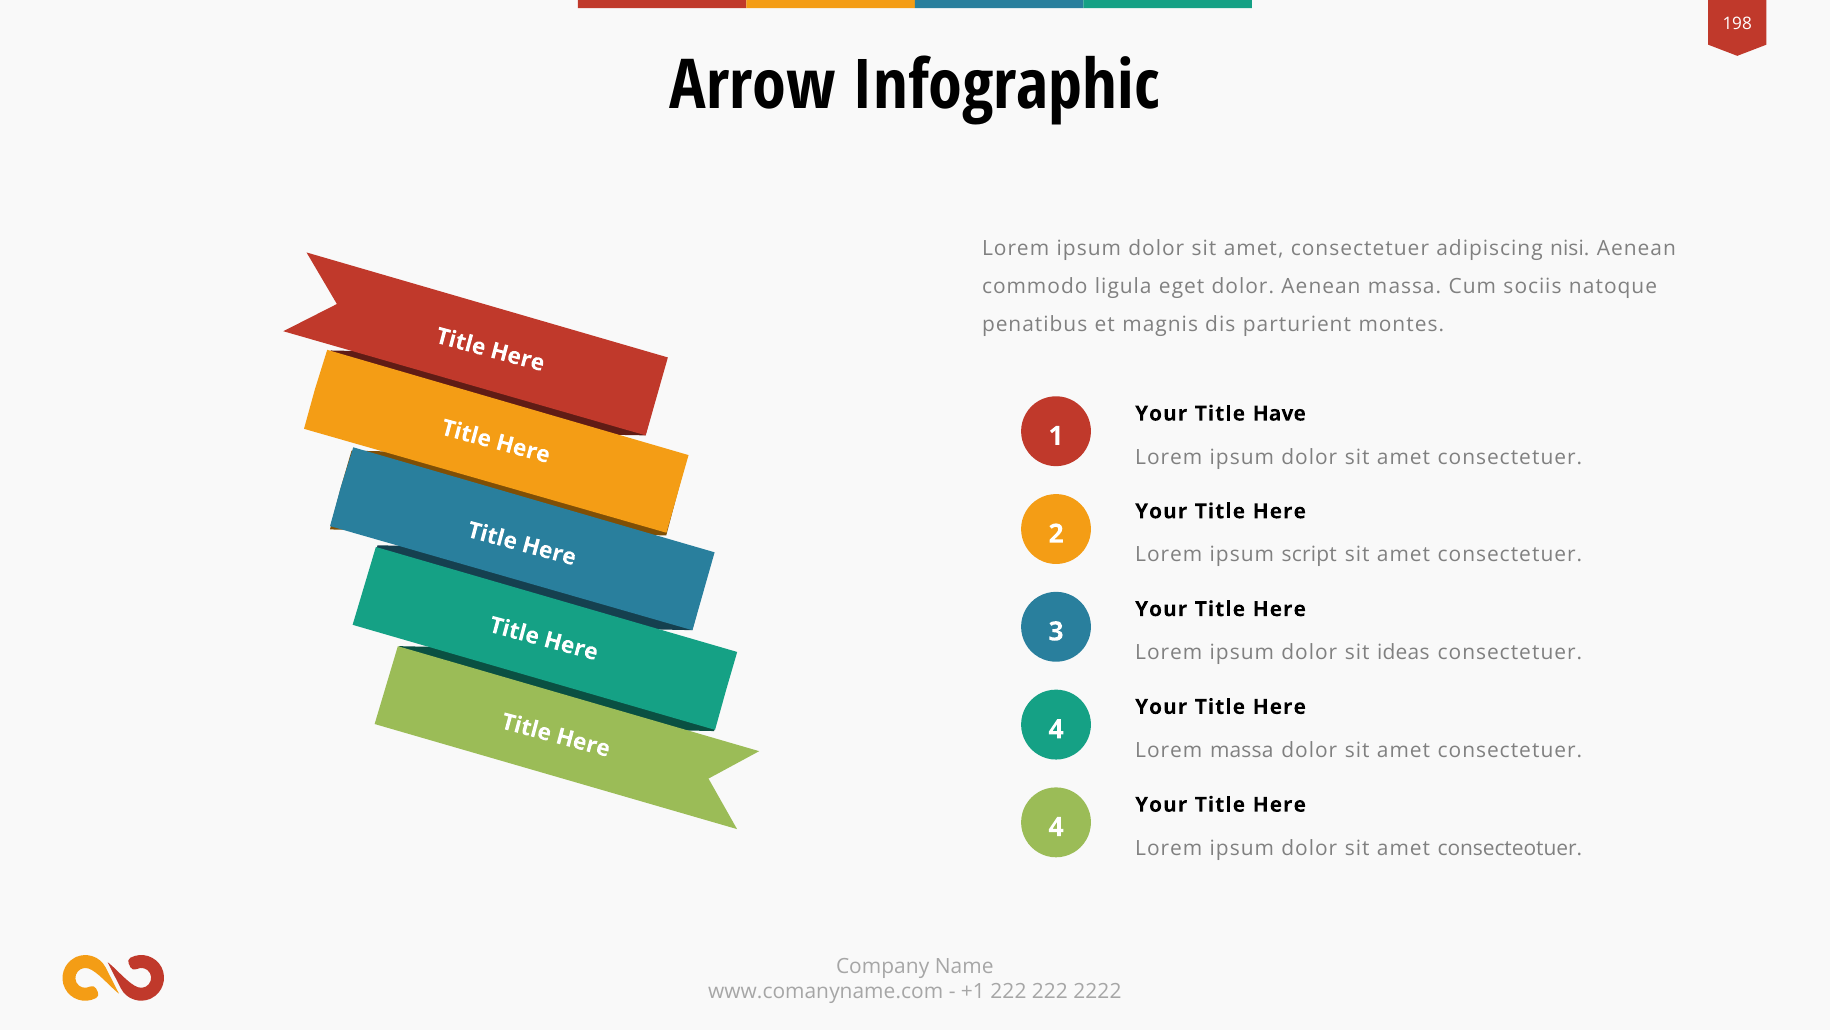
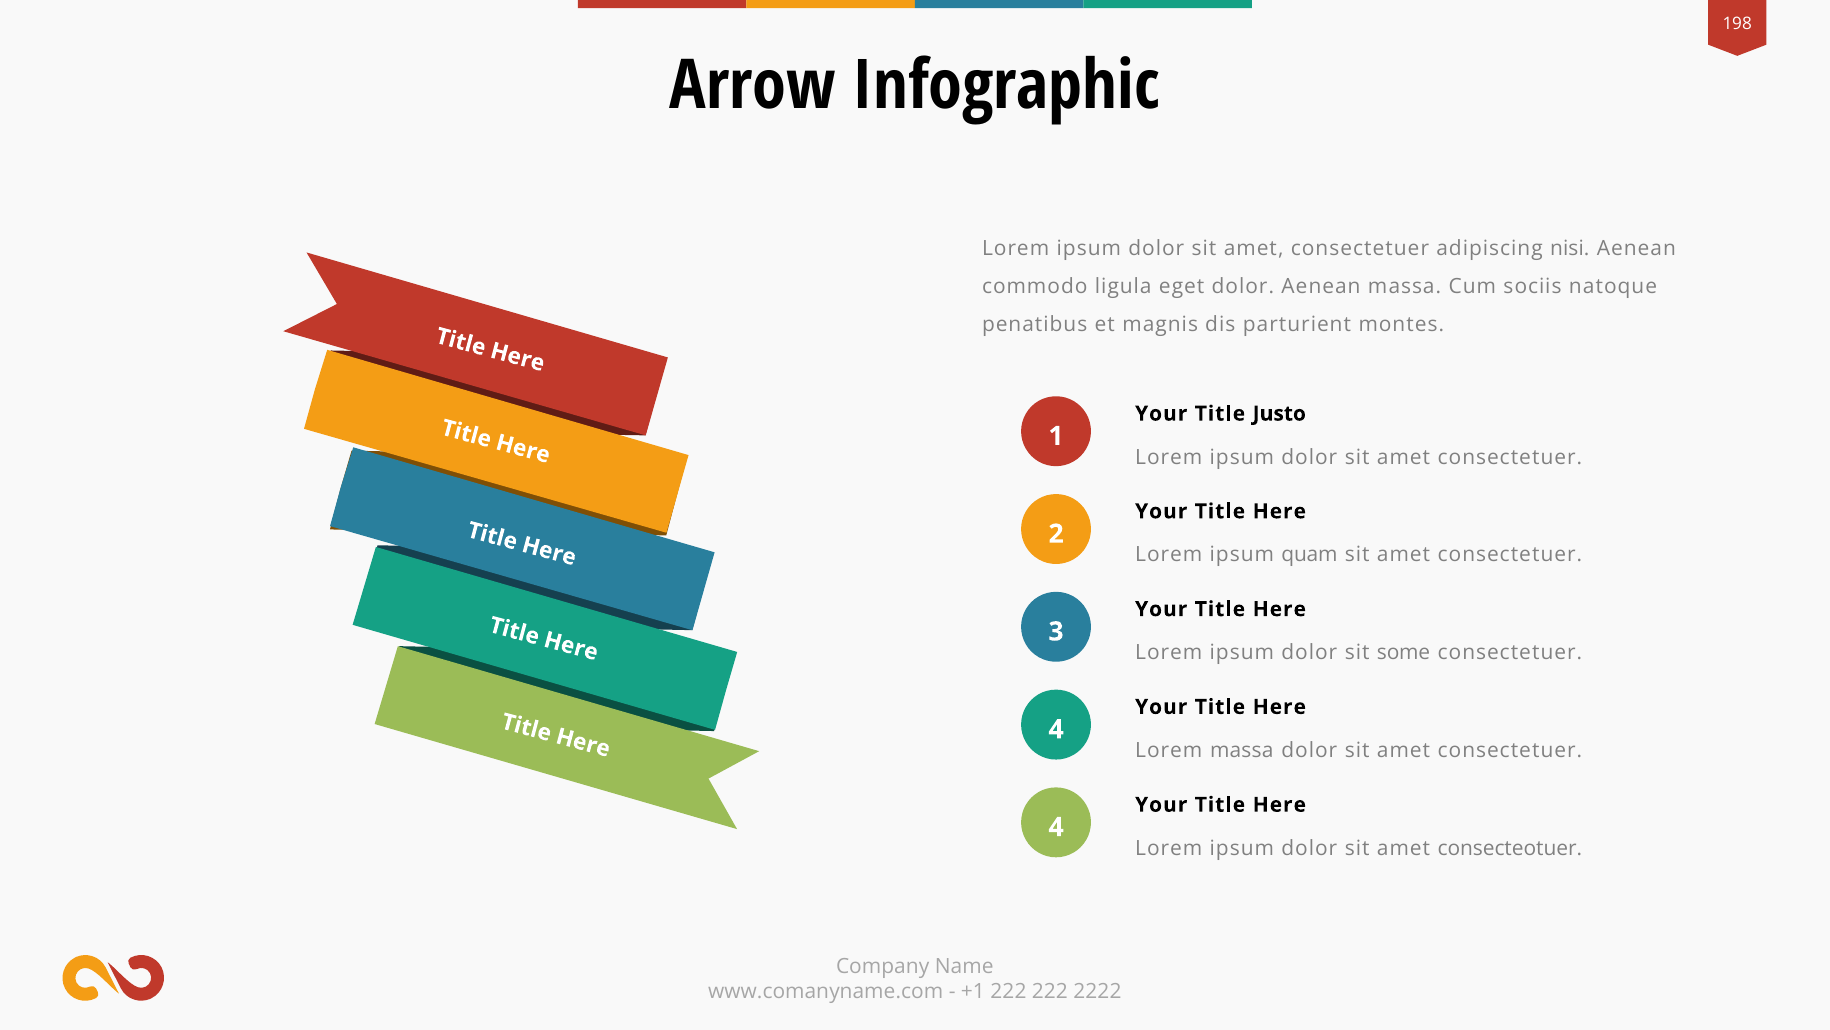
Have: Have -> Justo
script: script -> quam
ideas: ideas -> some
